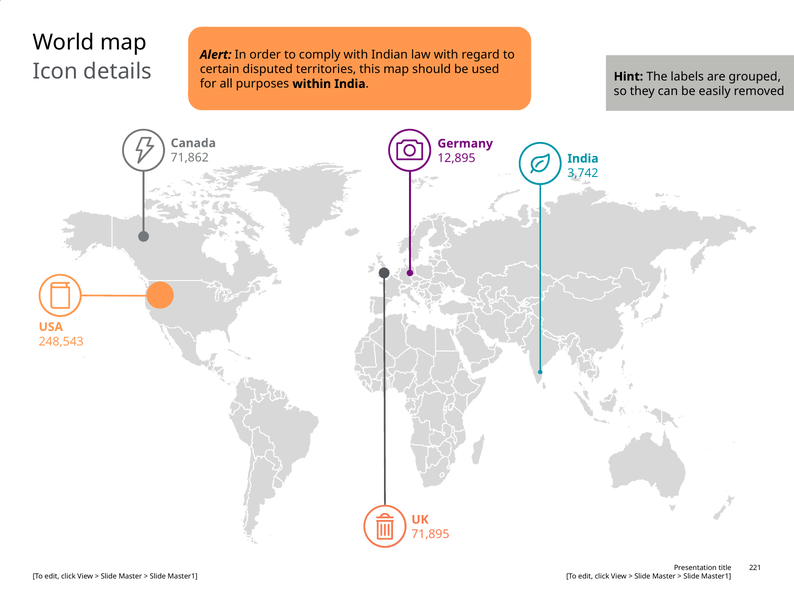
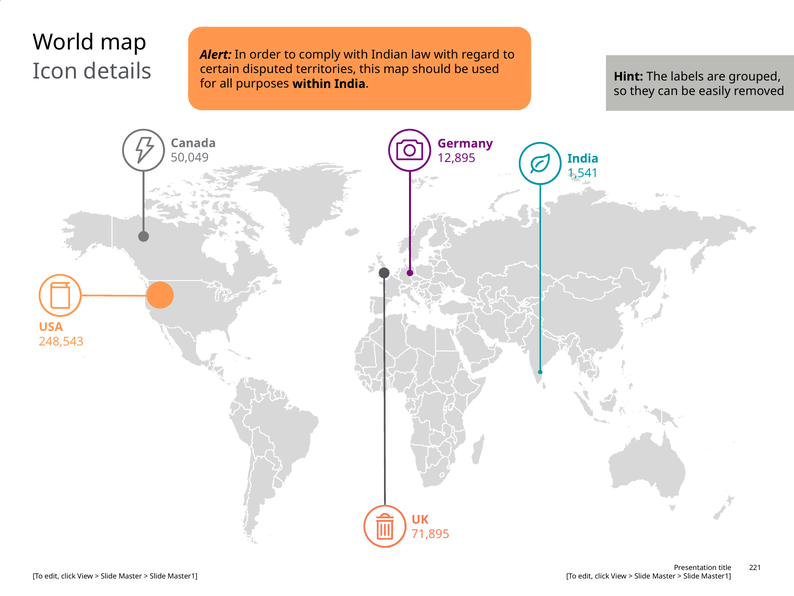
71,862: 71,862 -> 50,049
3,742: 3,742 -> 1,541
